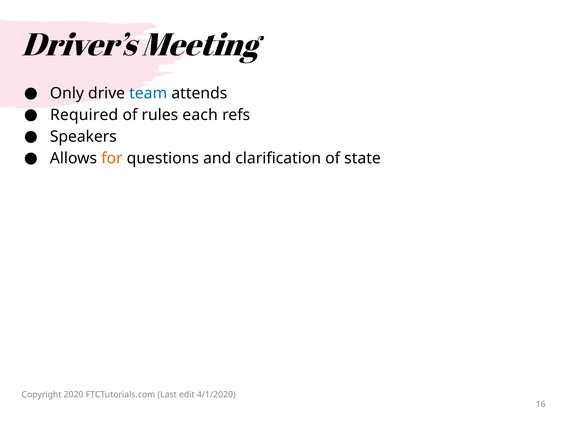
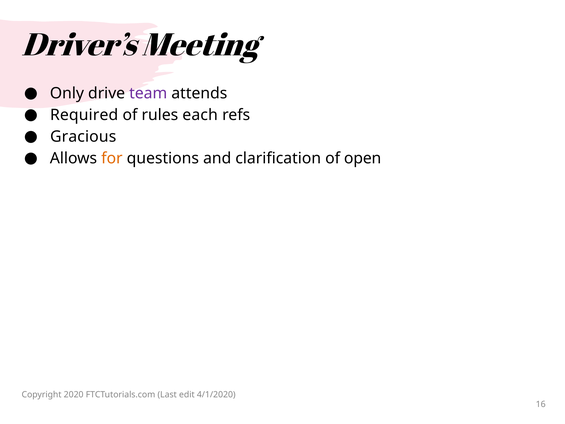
team colour: blue -> purple
Speakers: Speakers -> Gracious
state: state -> open
